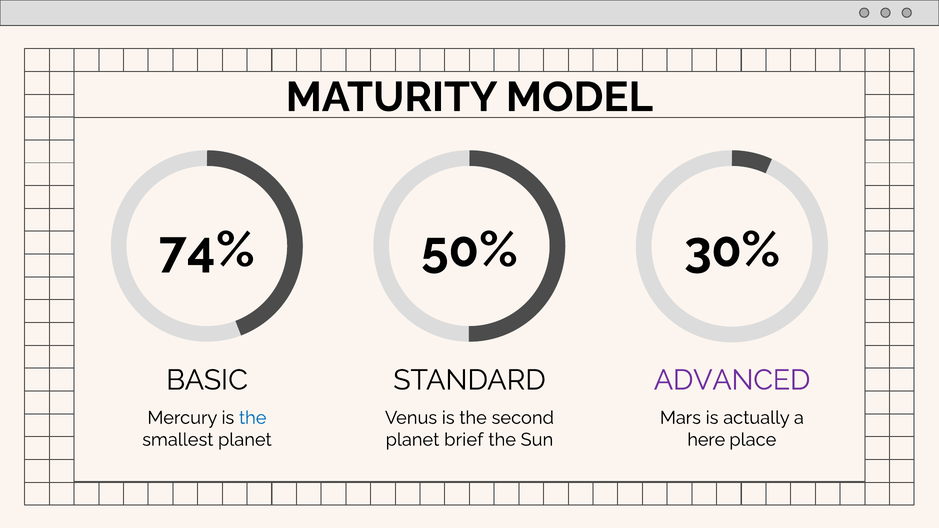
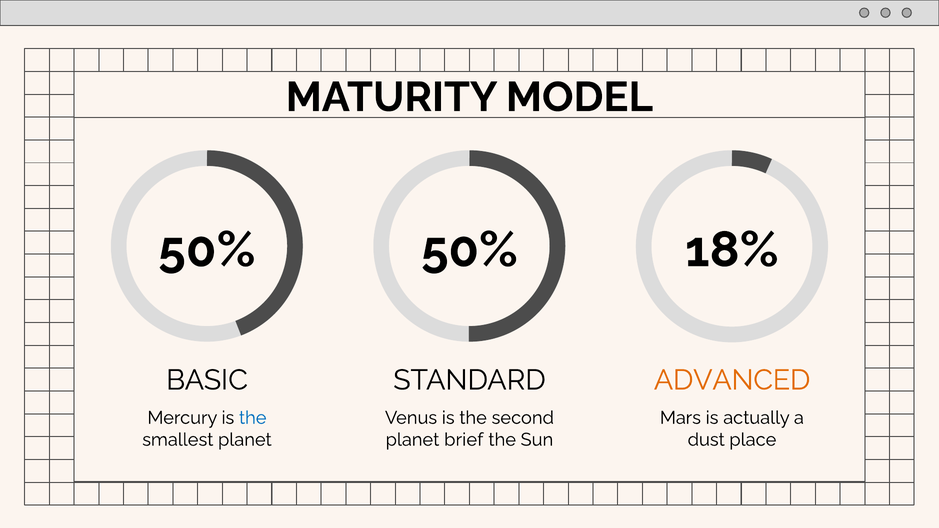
74% at (207, 250): 74% -> 50%
30%: 30% -> 18%
ADVANCED colour: purple -> orange
here: here -> dust
